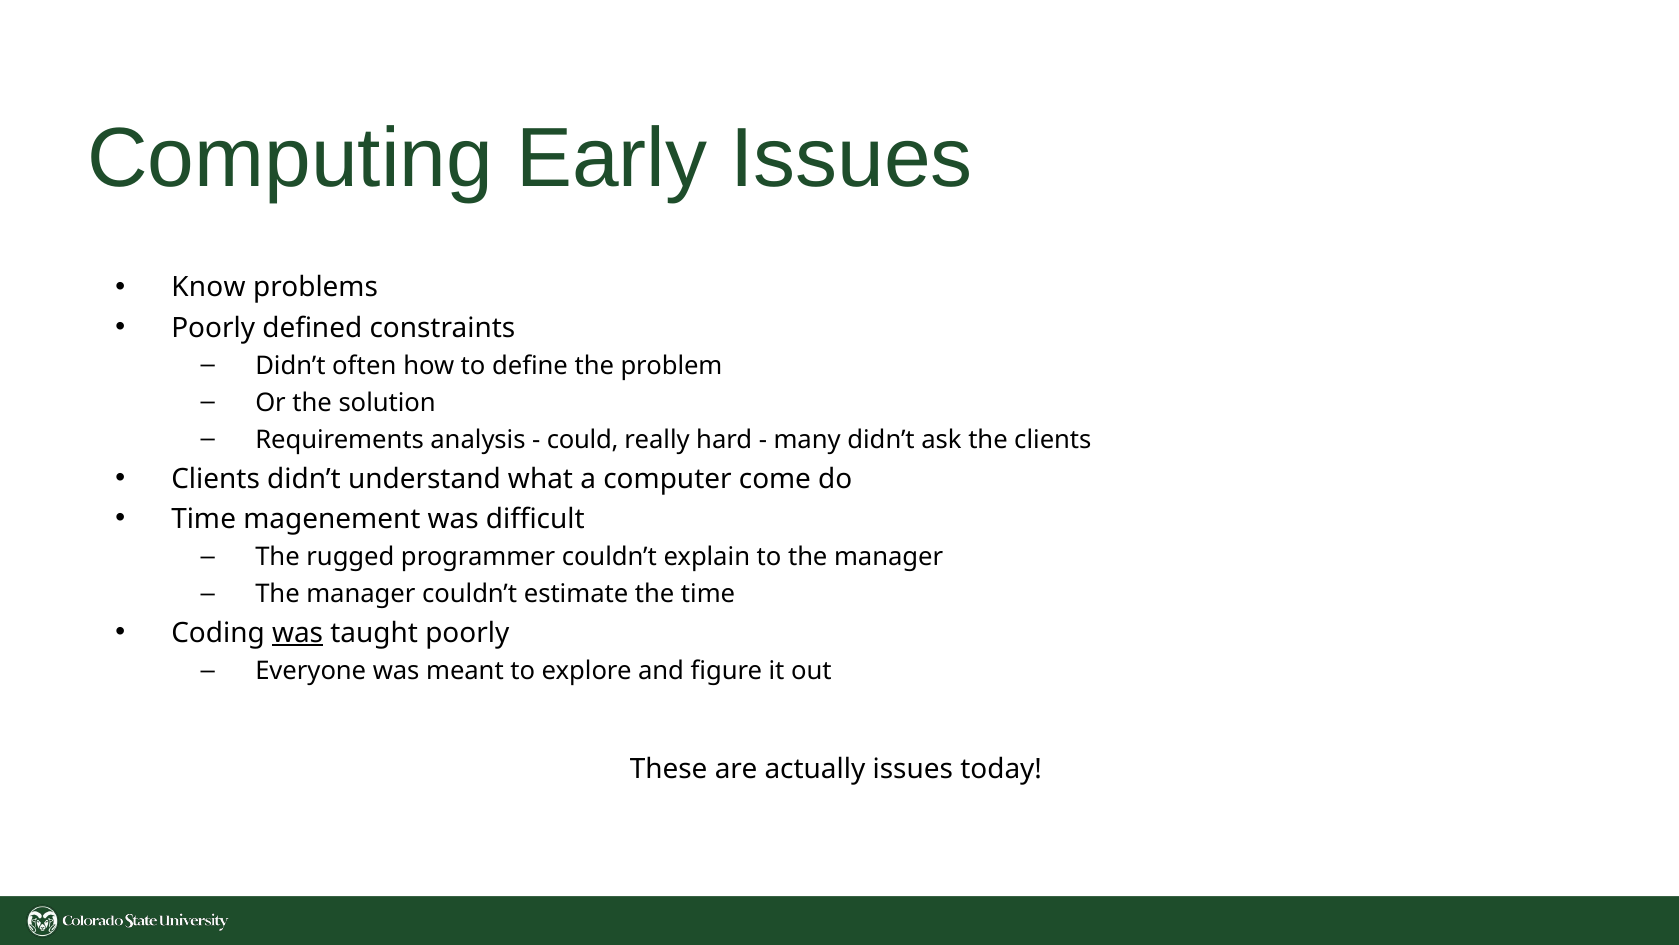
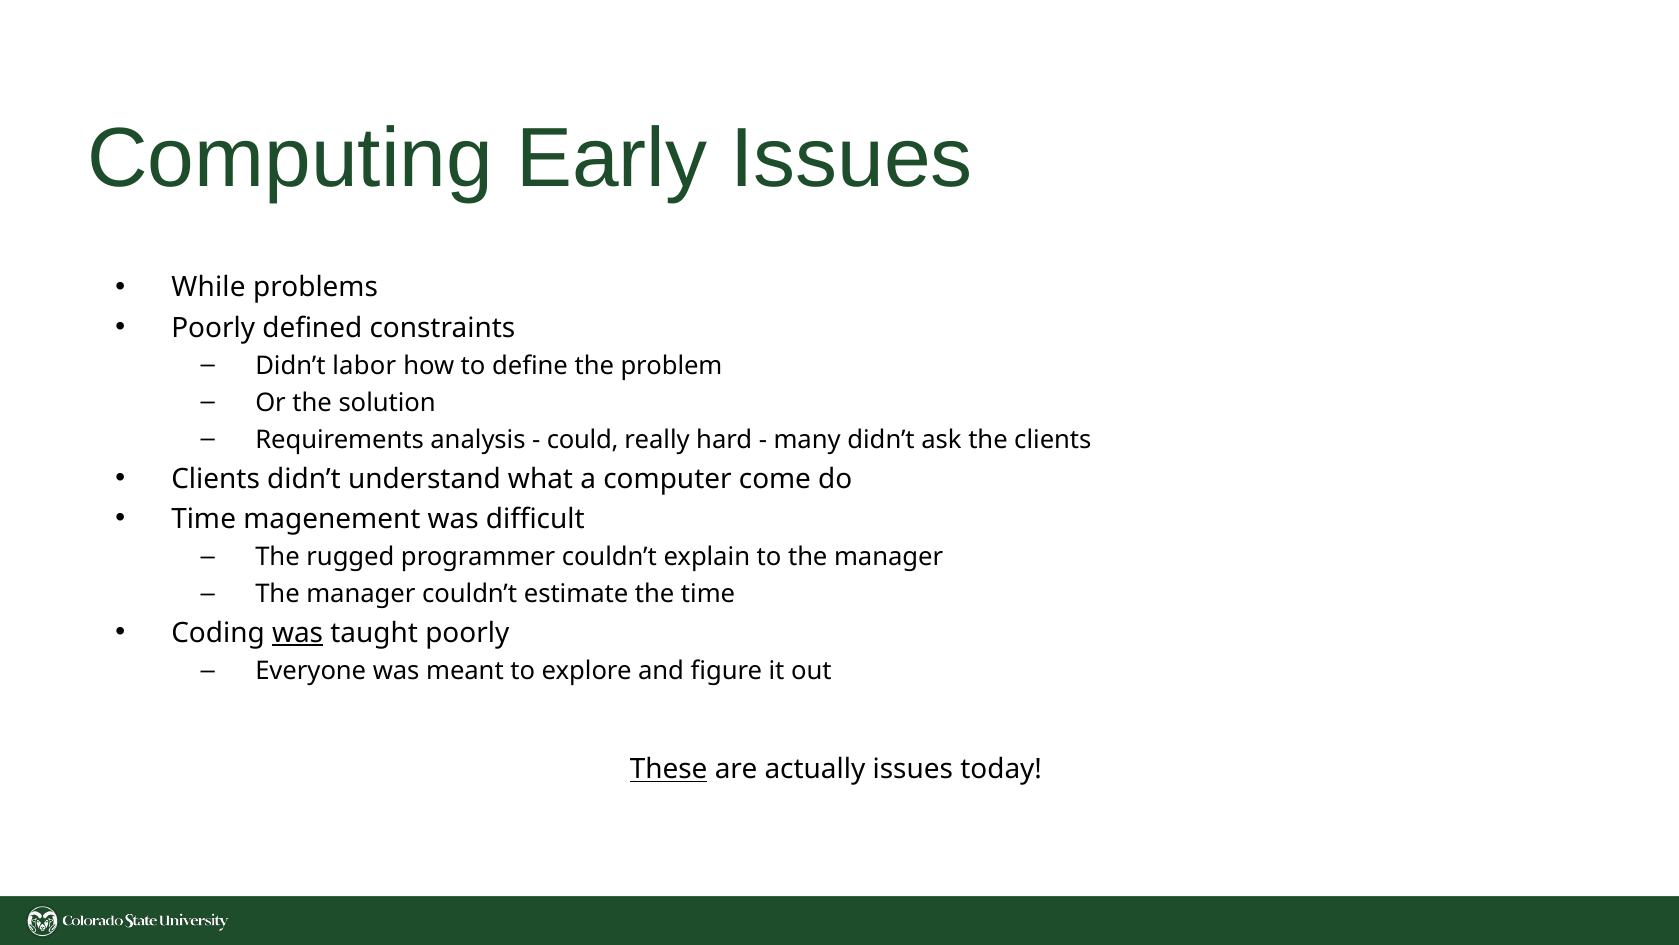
Know: Know -> While
often: often -> labor
These underline: none -> present
